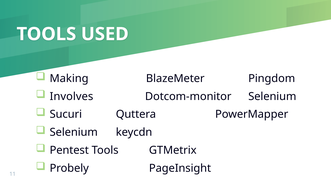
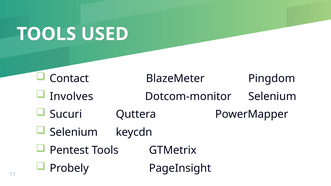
Making: Making -> Contact
